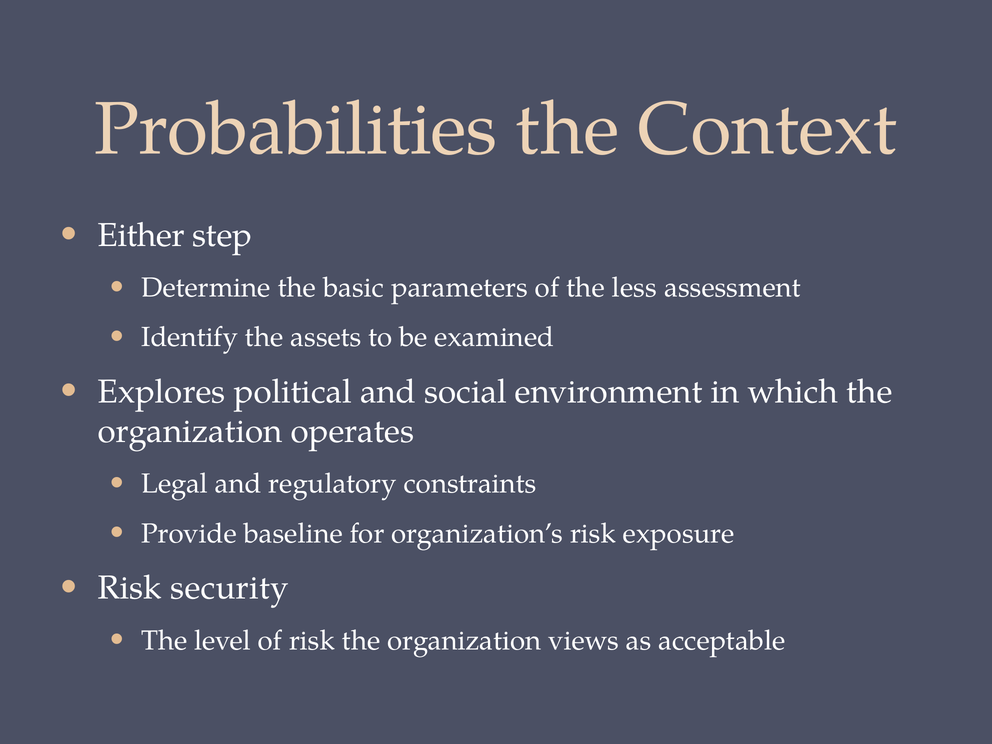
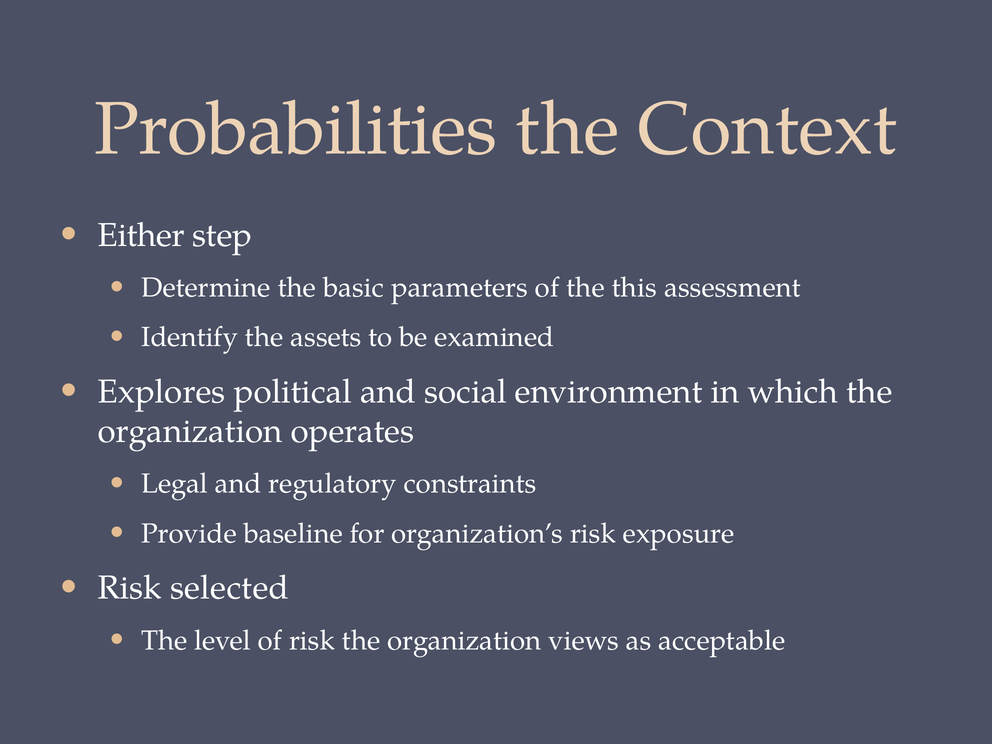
less: less -> this
security: security -> selected
